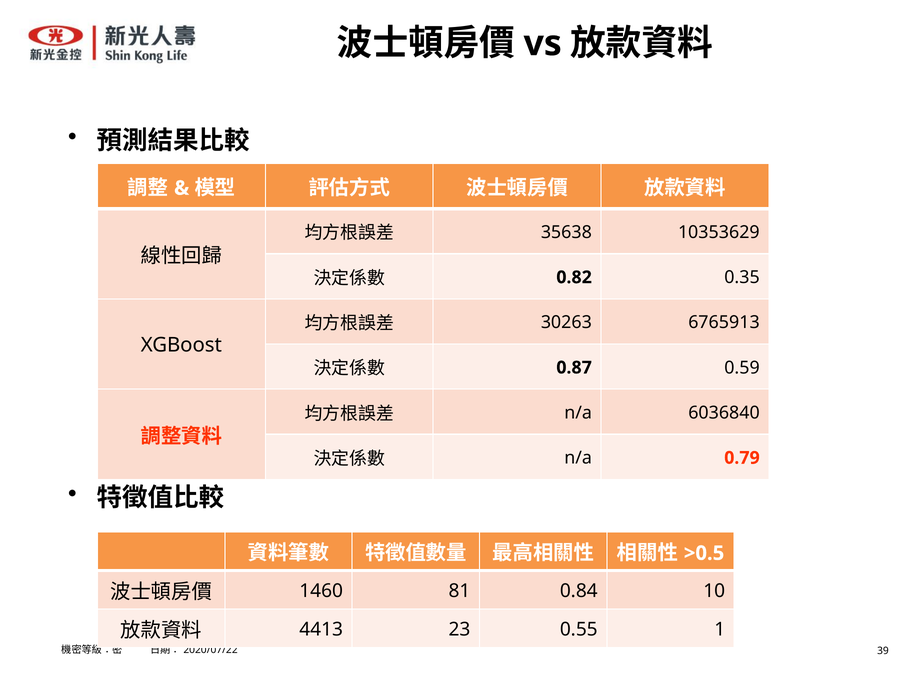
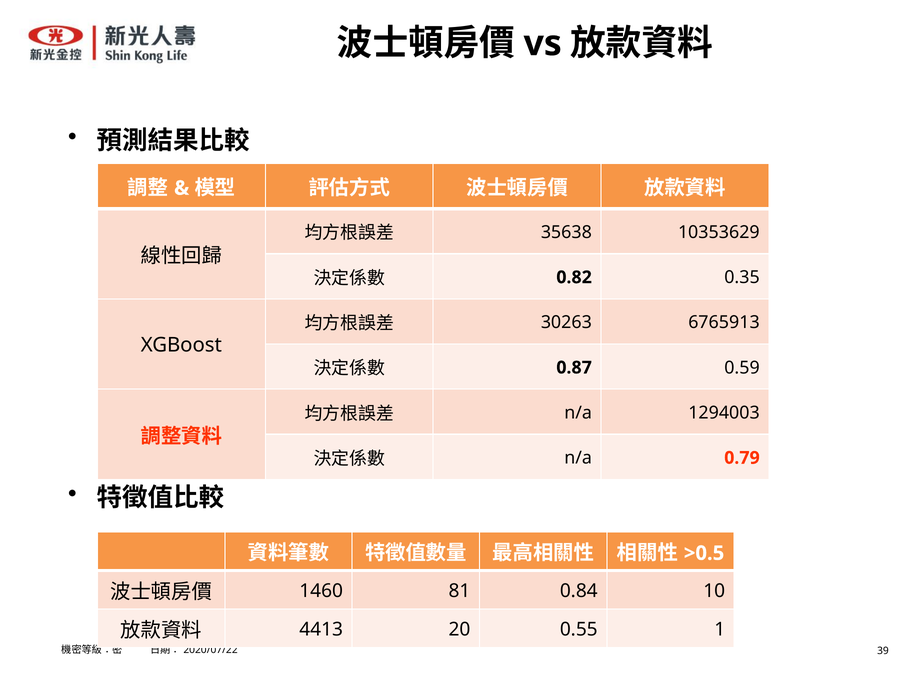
6036840: 6036840 -> 1294003
23: 23 -> 20
